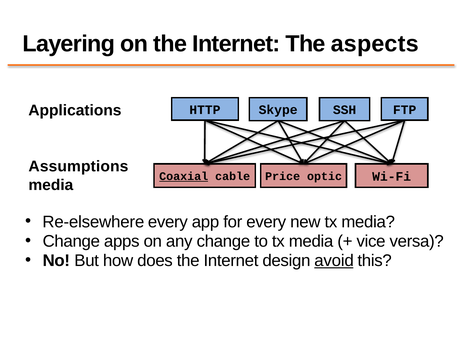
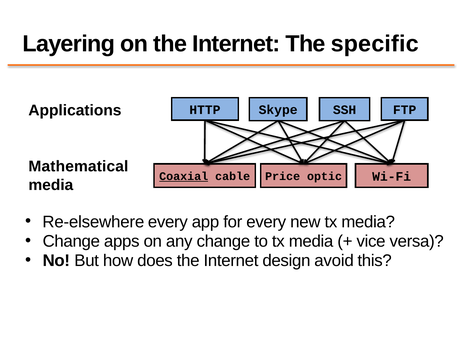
aspects: aspects -> specific
Assumptions: Assumptions -> Mathematical
avoid underline: present -> none
